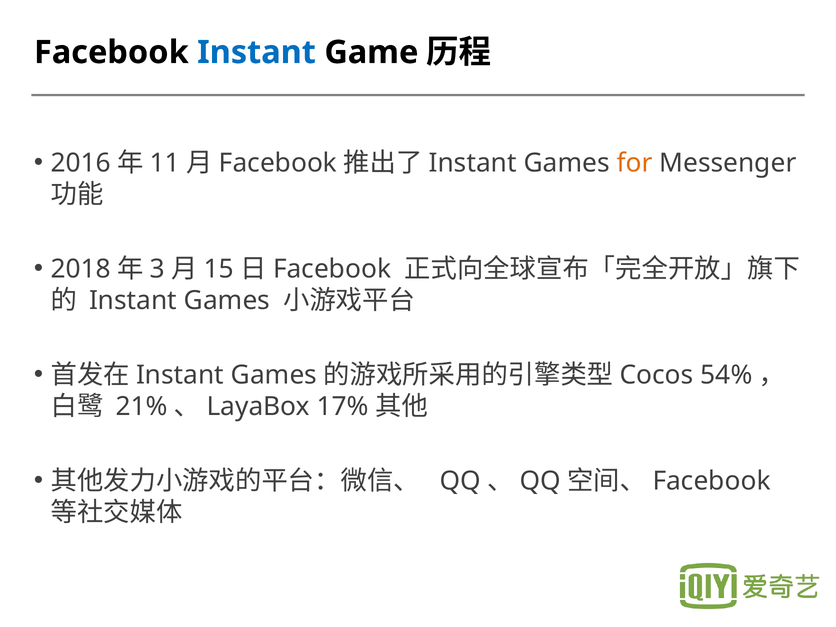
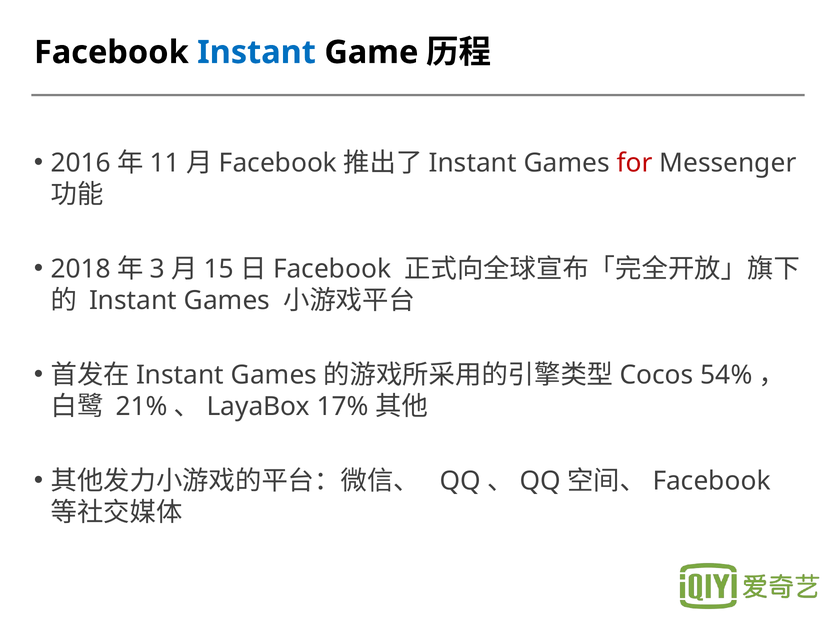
for colour: orange -> red
